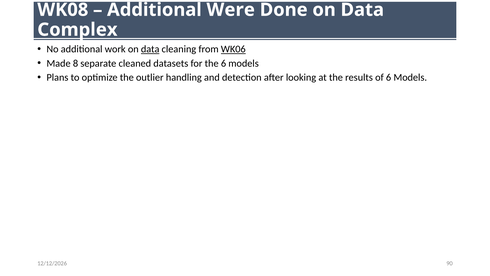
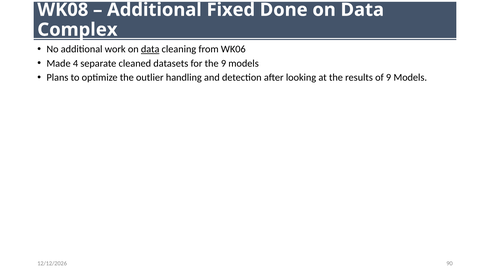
Were: Were -> Fixed
WK06 underline: present -> none
8: 8 -> 4
the 6: 6 -> 9
of 6: 6 -> 9
